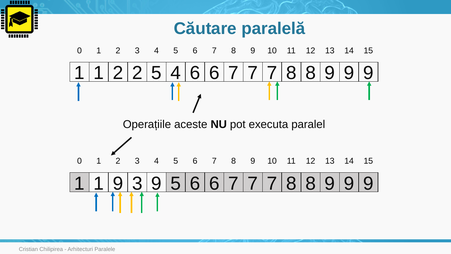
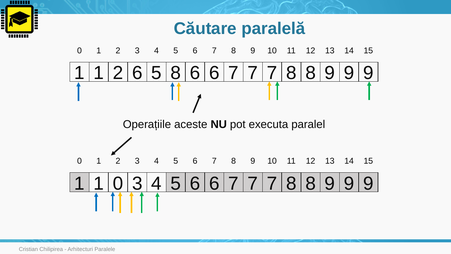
2 2: 2 -> 6
5 4: 4 -> 8
1 9: 9 -> 0
9 at (157, 183): 9 -> 4
